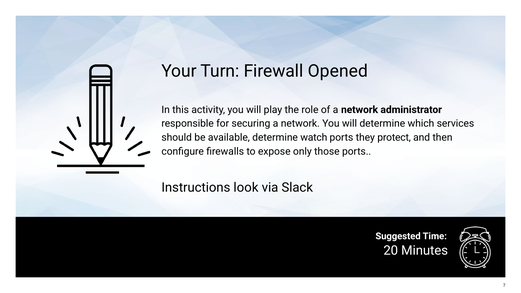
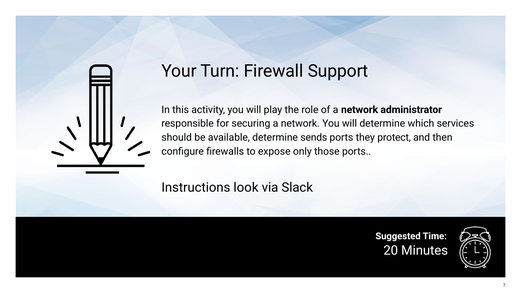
Opened: Opened -> Support
watch: watch -> sends
